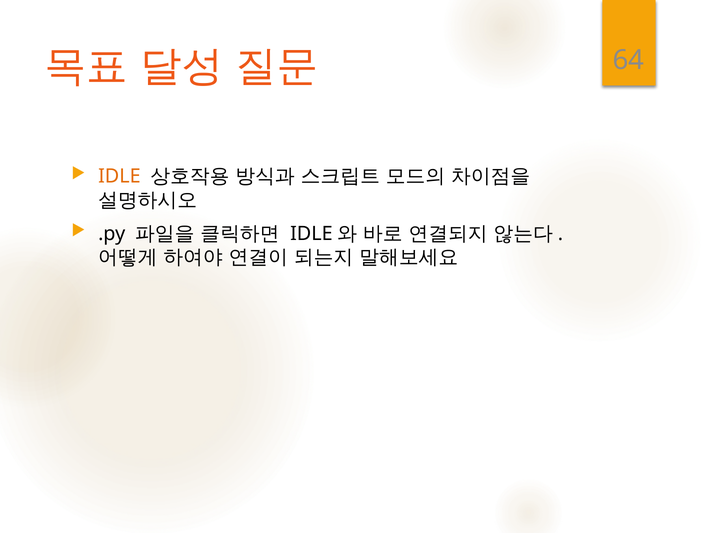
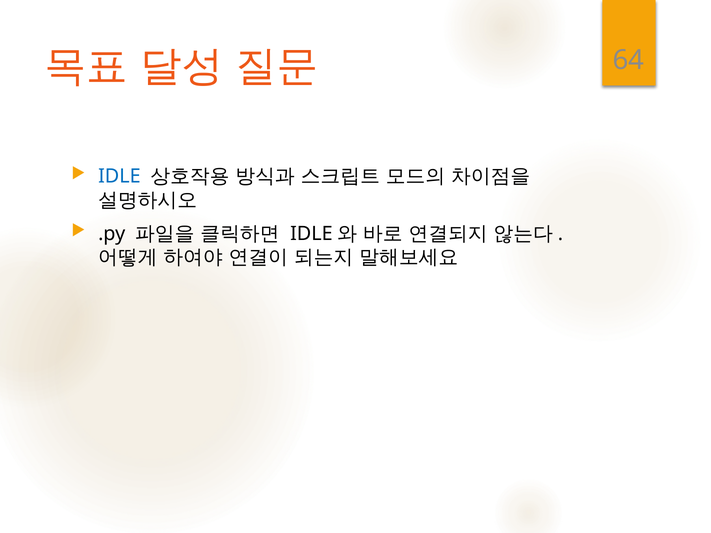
IDLE colour: orange -> blue
